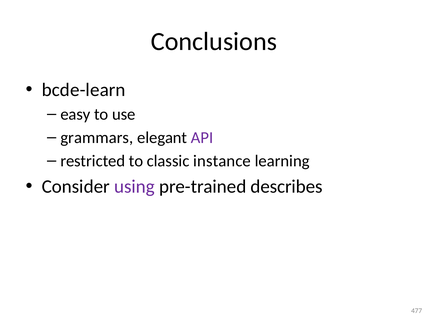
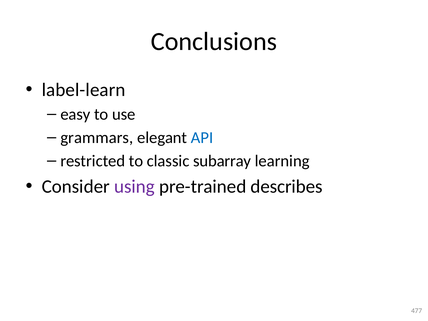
bcde-learn: bcde-learn -> label-learn
API colour: purple -> blue
instance: instance -> subarray
